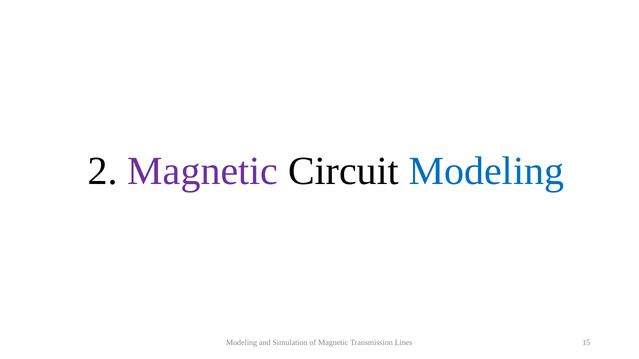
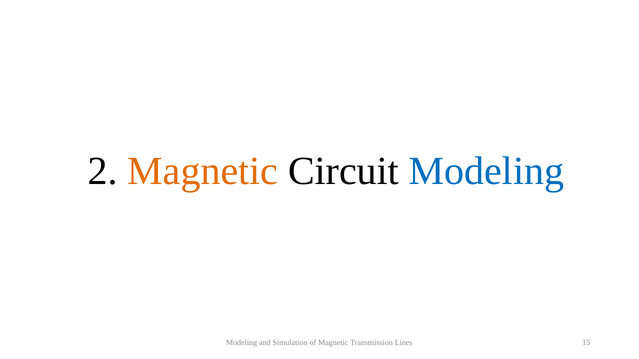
Magnetic at (203, 171) colour: purple -> orange
